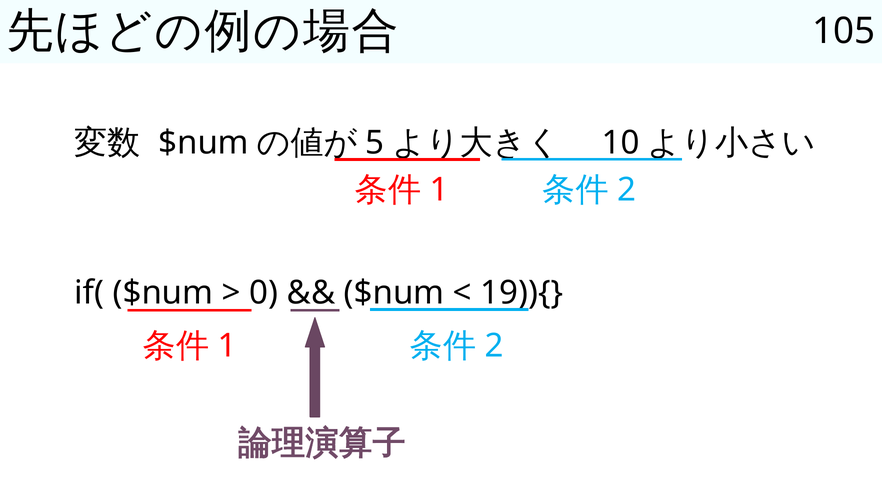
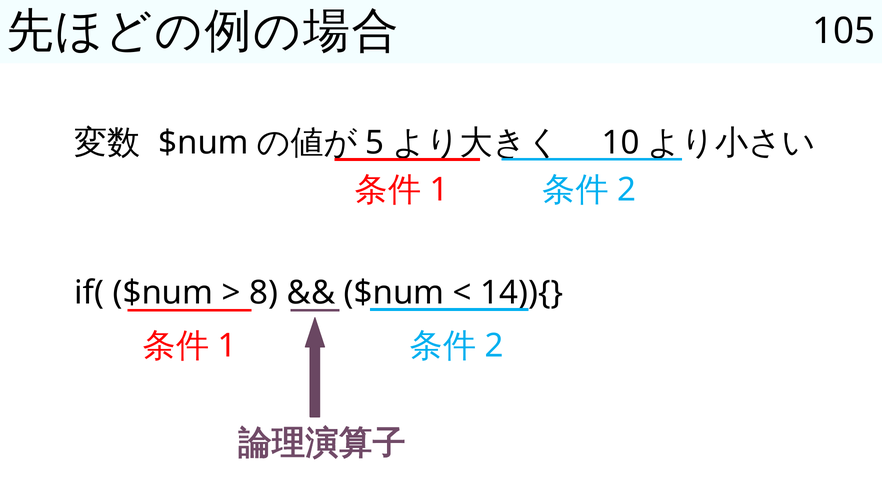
0: 0 -> 8
19)){: 19)){ -> 14)){
